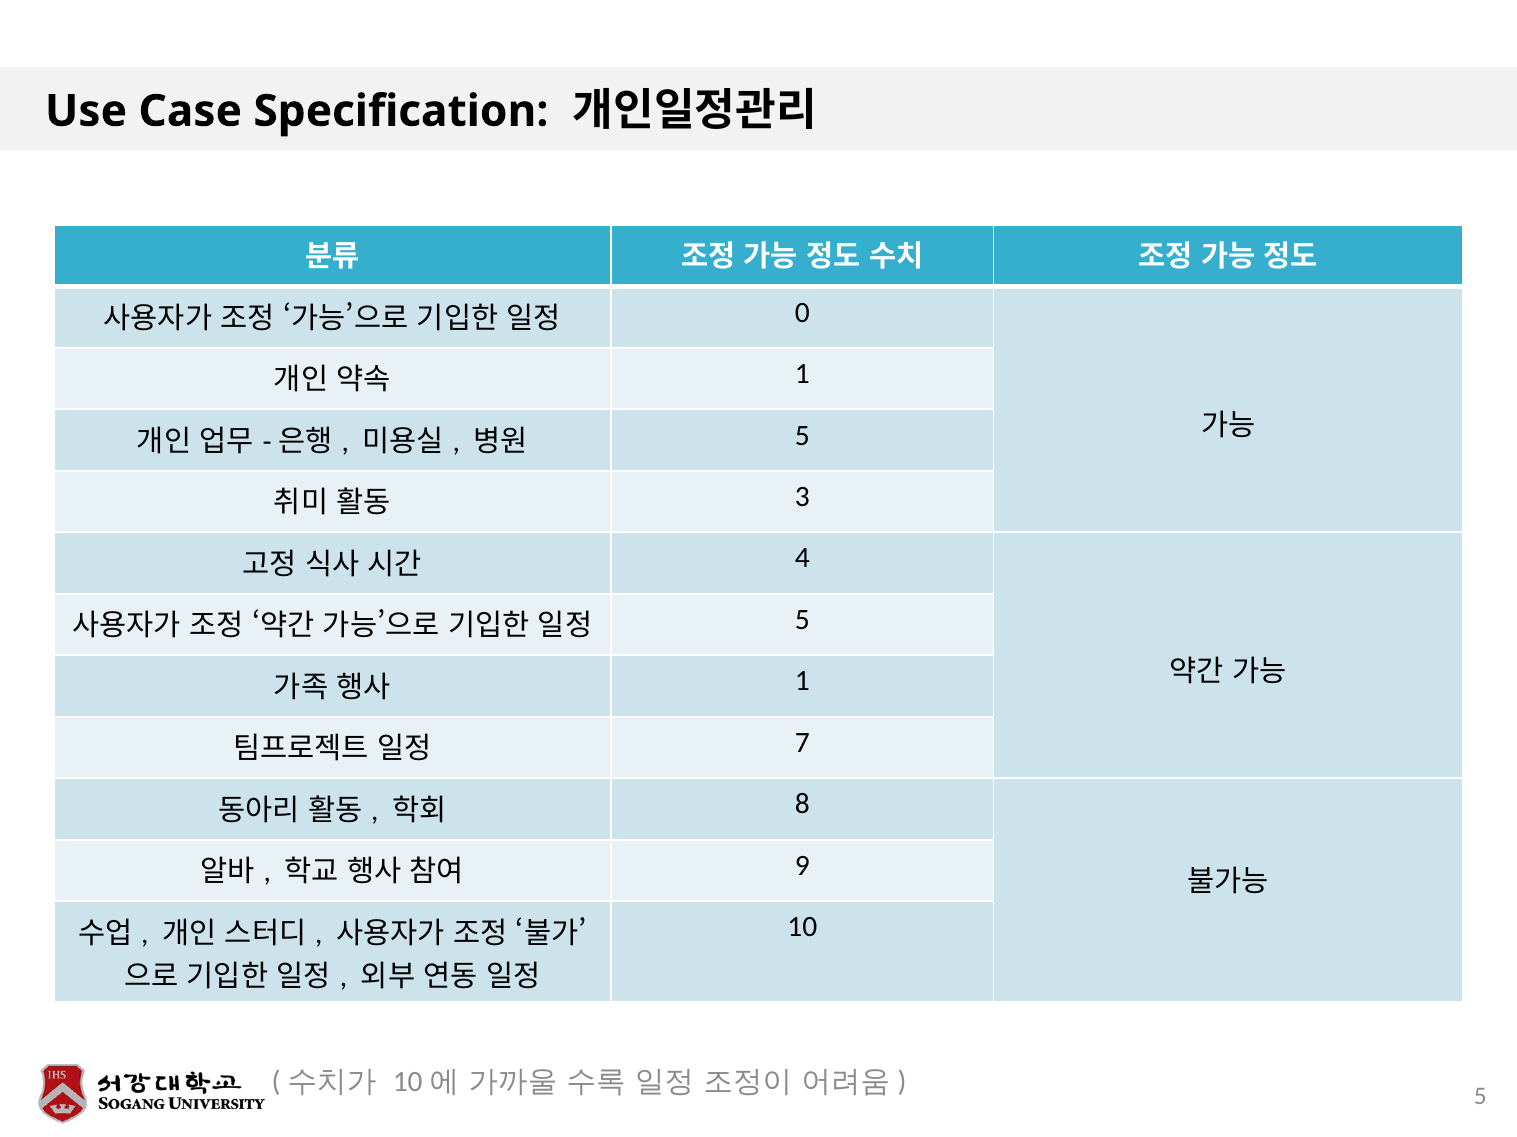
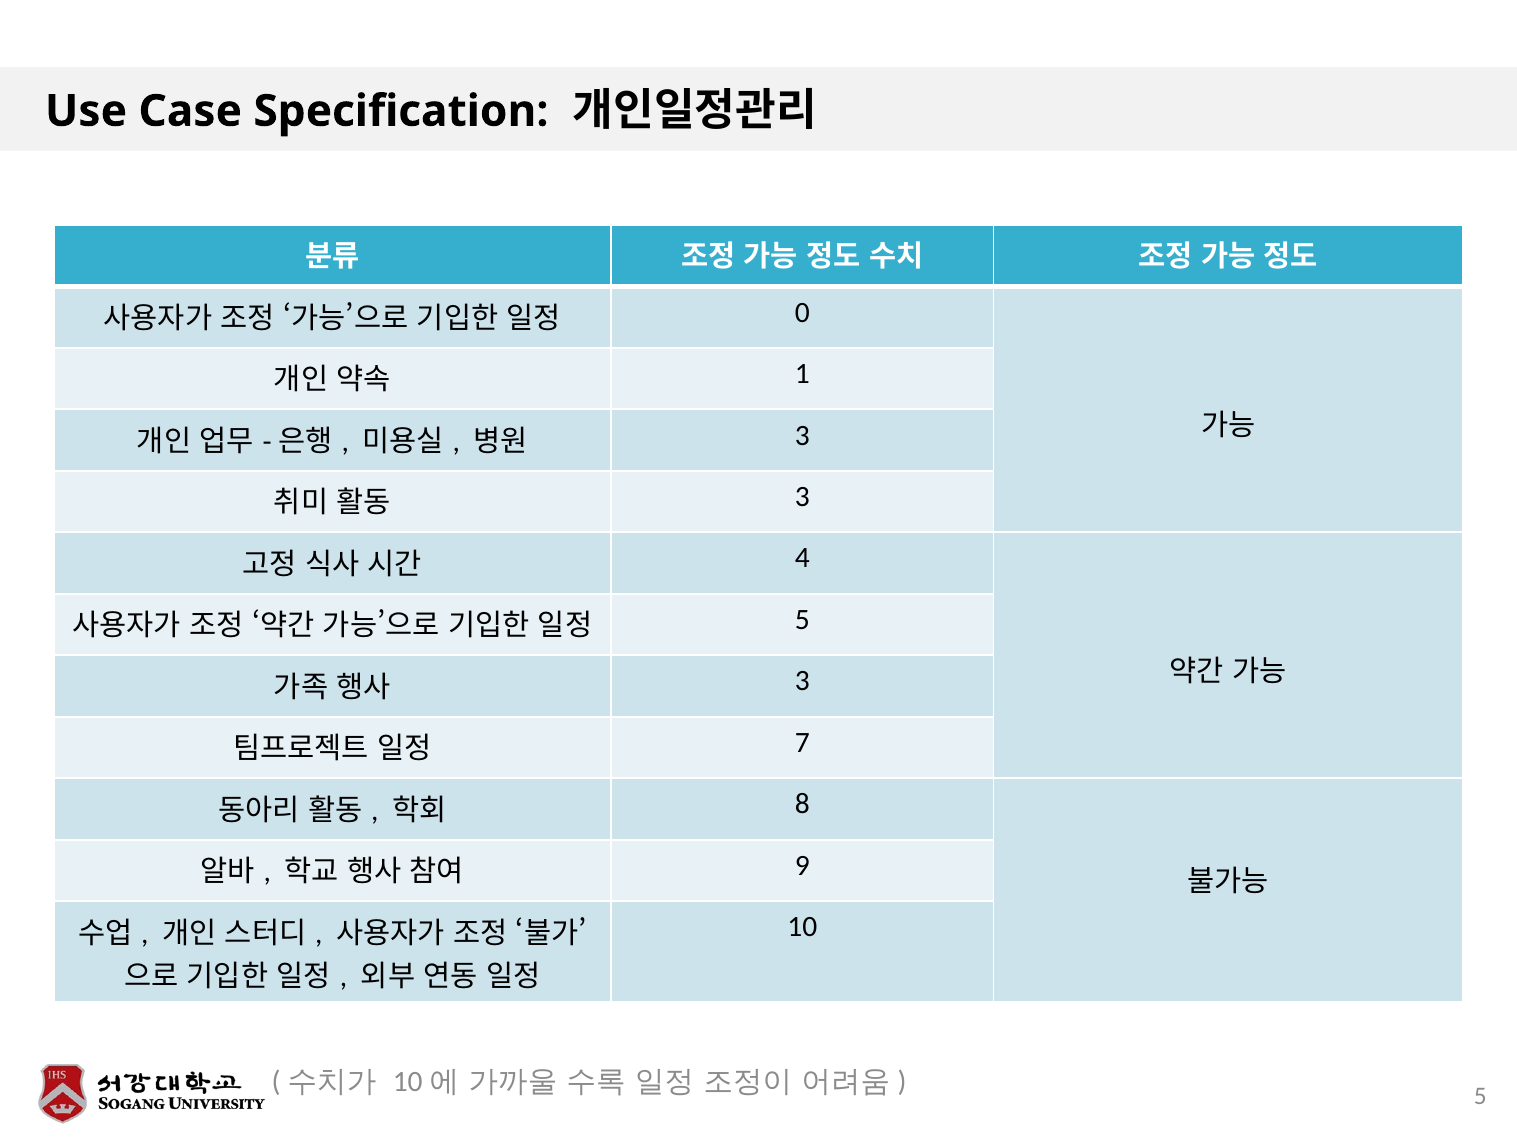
5 at (802, 436): 5 -> 3
1 at (802, 682): 1 -> 3
